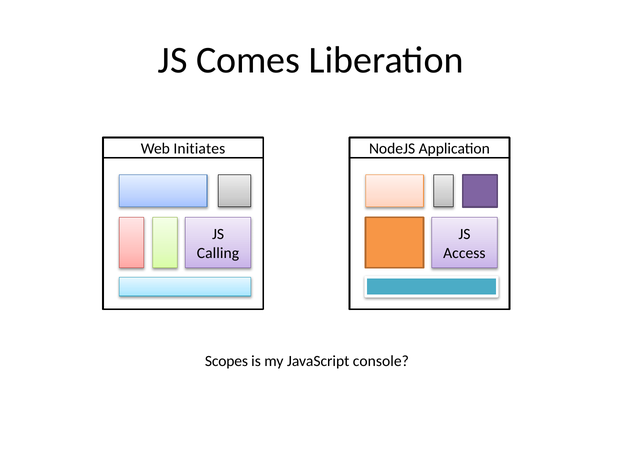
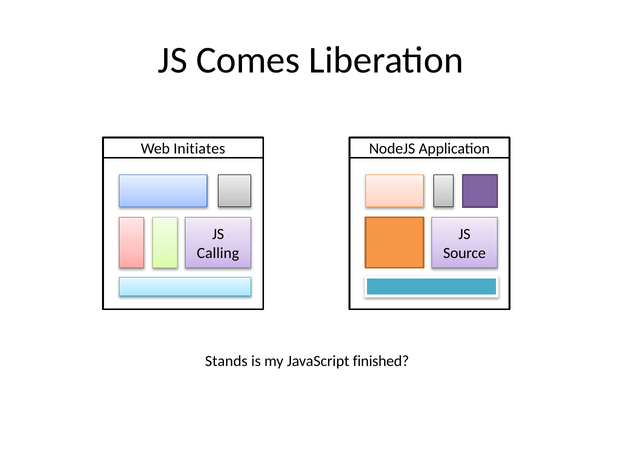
Access: Access -> Source
Scopes: Scopes -> Stands
console: console -> finished
